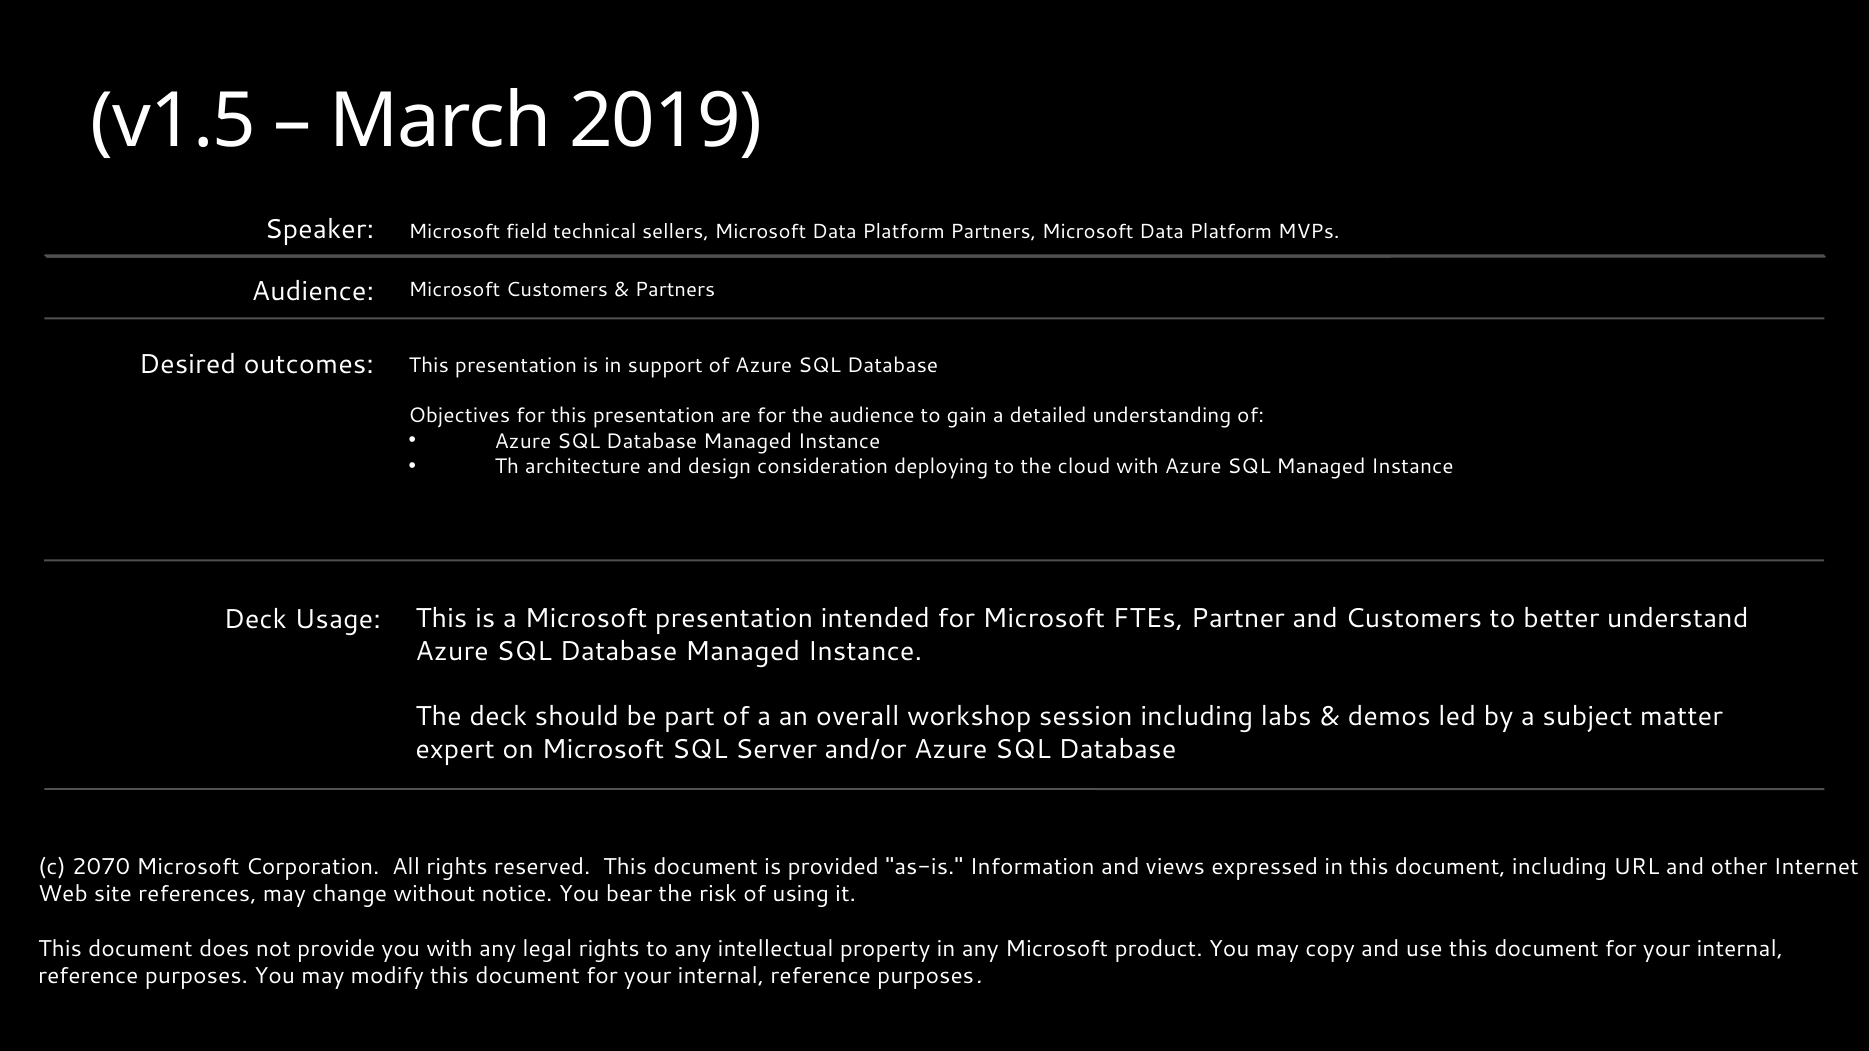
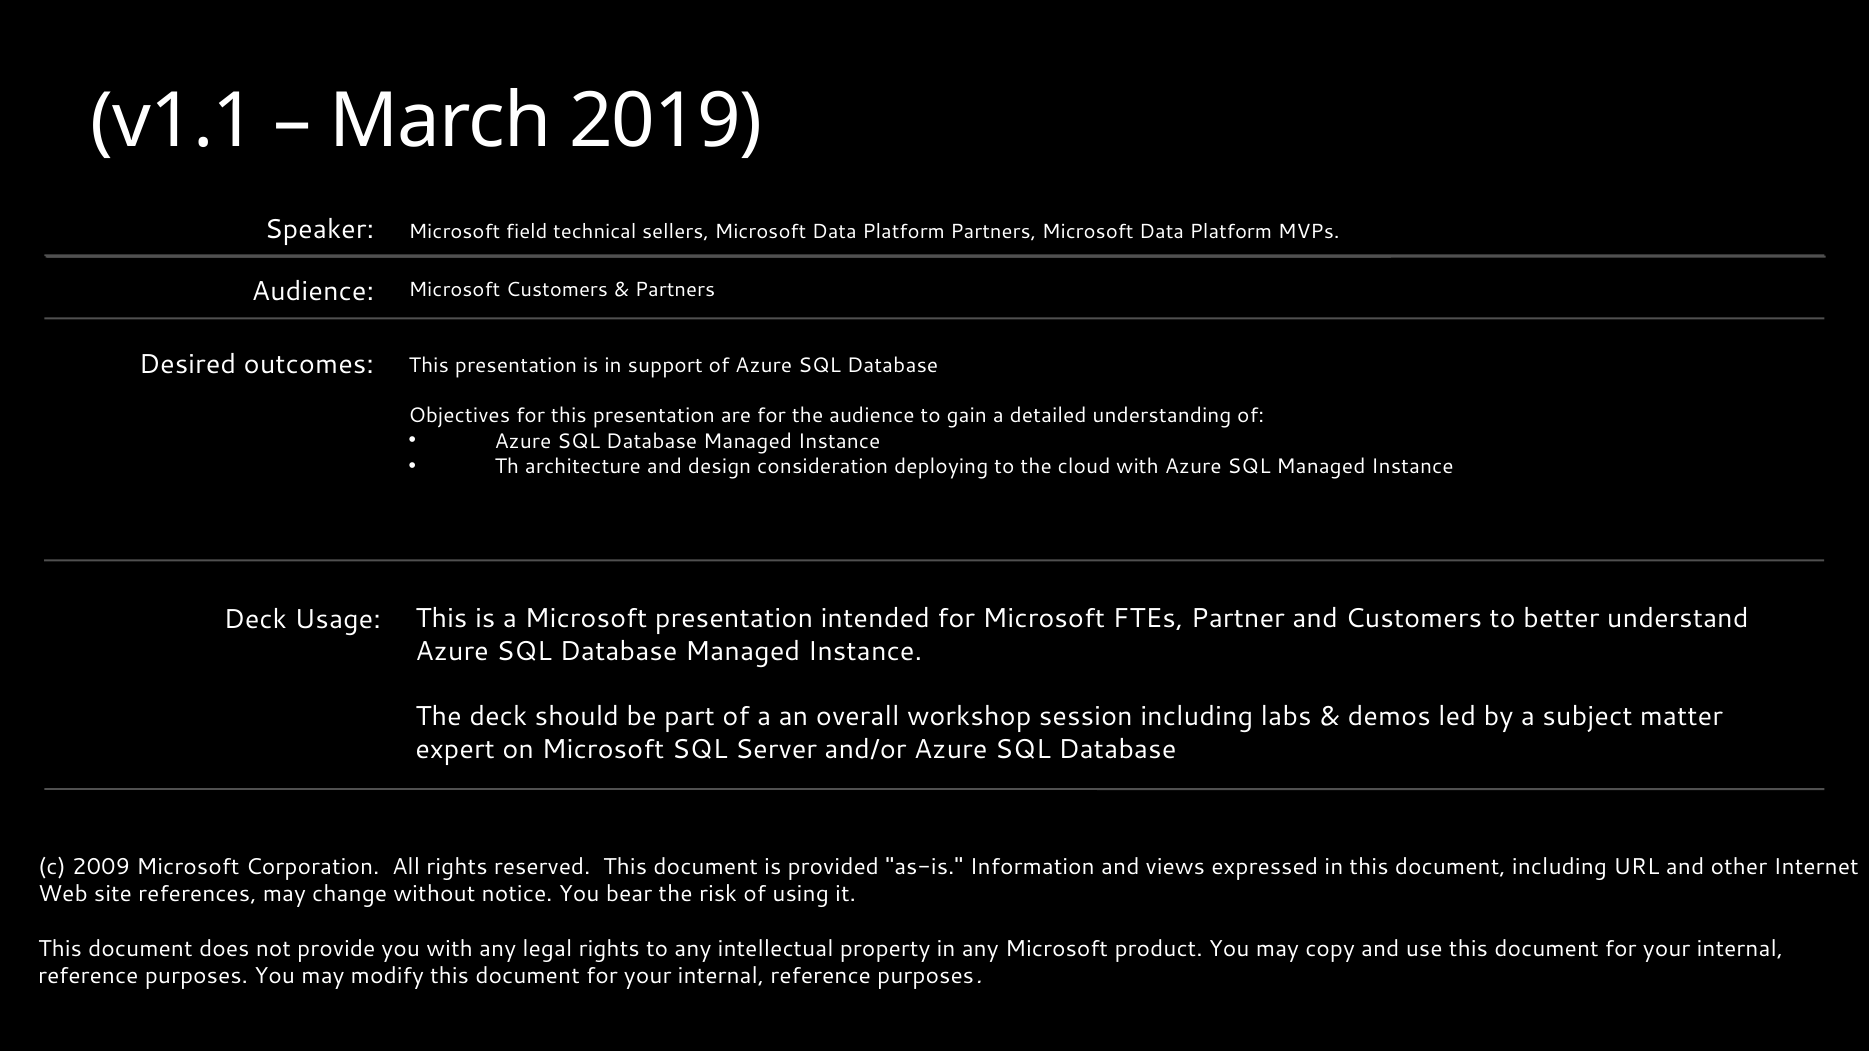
v1.5: v1.5 -> v1.1
2070: 2070 -> 2009
